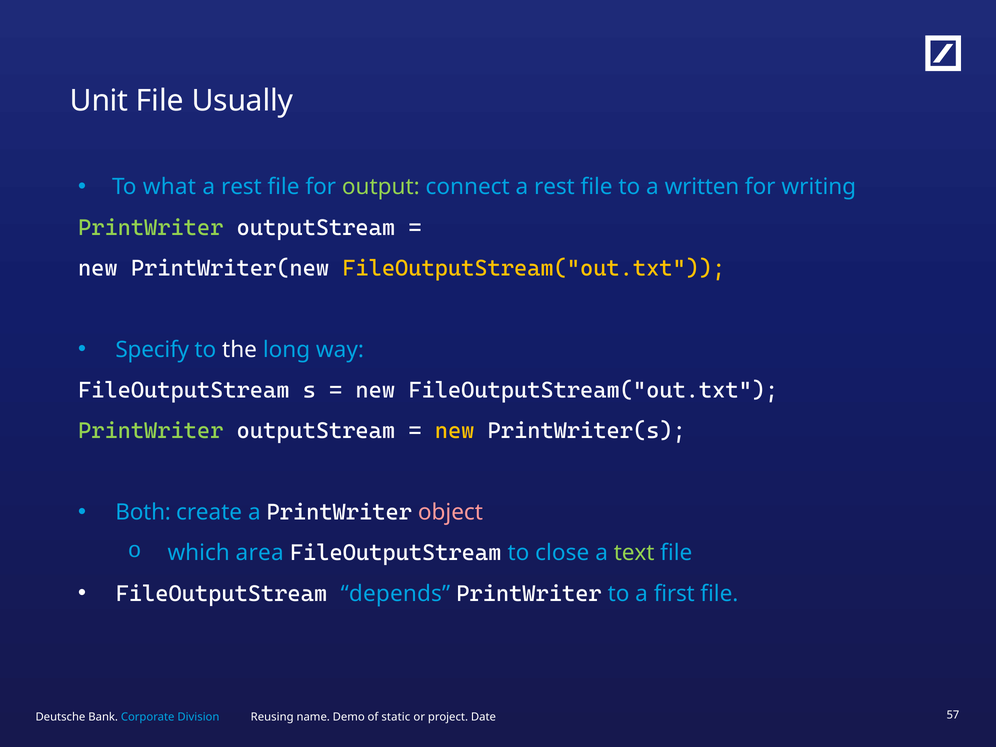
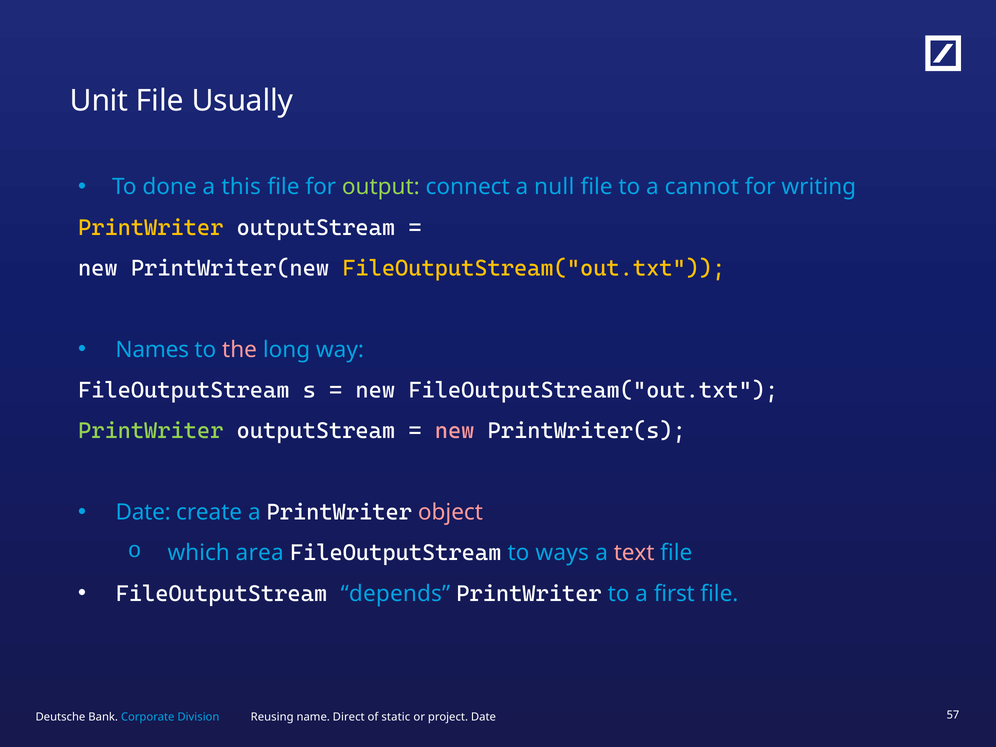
what: what -> done
rest at (241, 187): rest -> this
connect a rest: rest -> null
written: written -> cannot
PrintWriter at (151, 228) colour: light green -> yellow
Specify: Specify -> Names
the colour: white -> pink
new at (455, 431) colour: yellow -> pink
Both at (143, 512): Both -> Date
close: close -> ways
text colour: light green -> pink
Demo: Demo -> Direct
